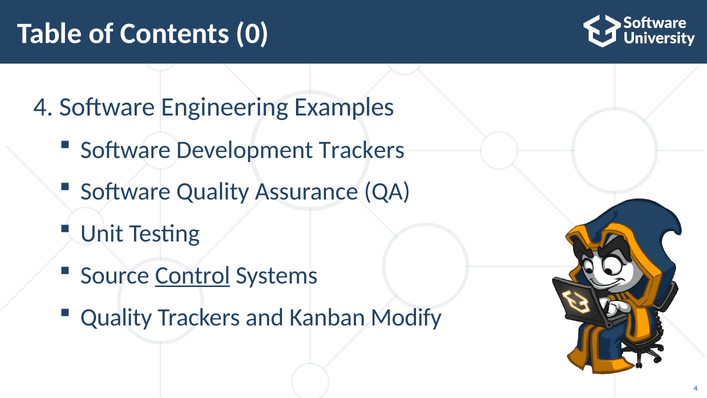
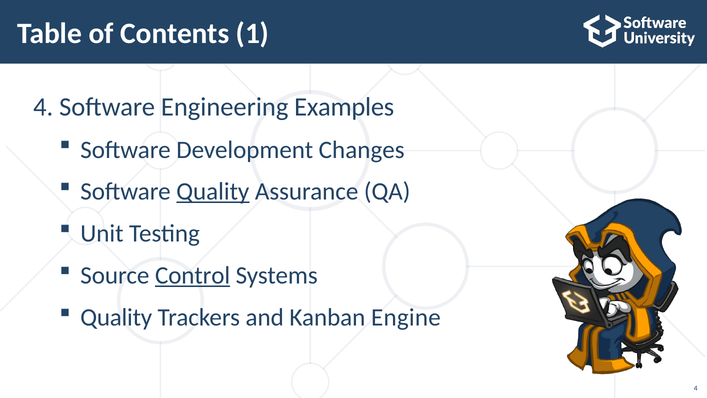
0: 0 -> 1
Development Trackers: Trackers -> Changes
Quality at (213, 192) underline: none -> present
Modify: Modify -> Engine
